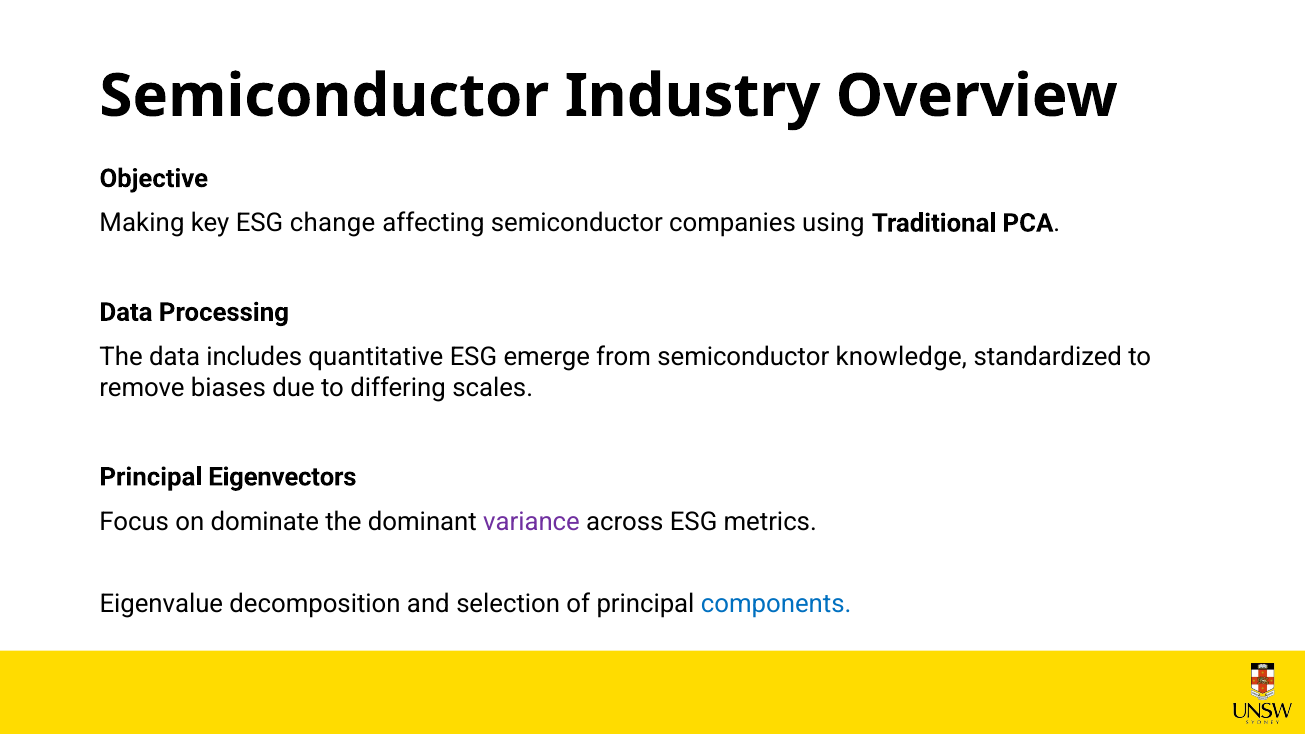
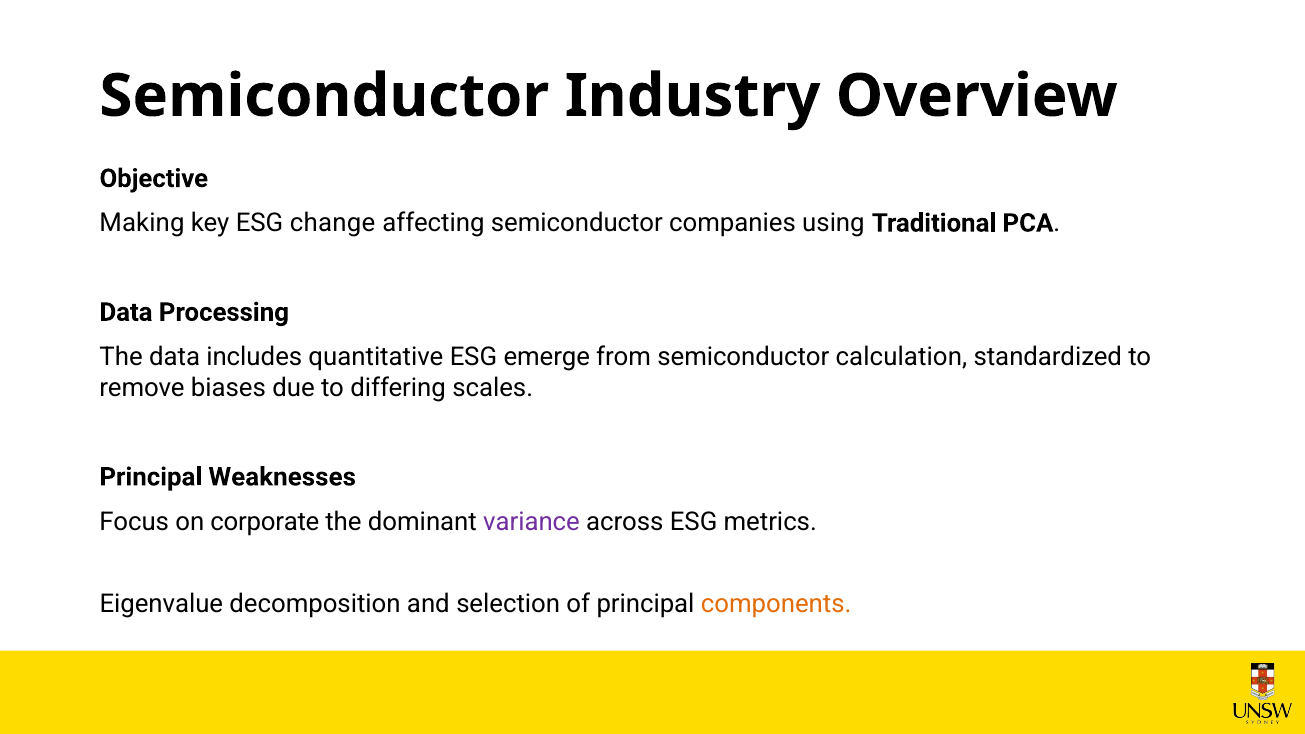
knowledge: knowledge -> calculation
Eigenvectors: Eigenvectors -> Weaknesses
dominate: dominate -> corporate
components colour: blue -> orange
